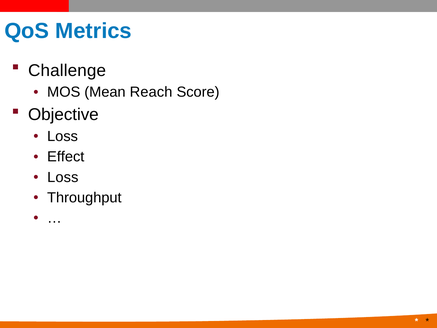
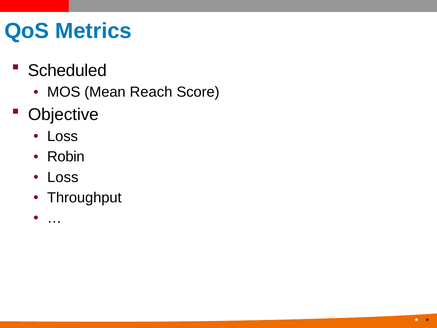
Challenge: Challenge -> Scheduled
Effect: Effect -> Robin
